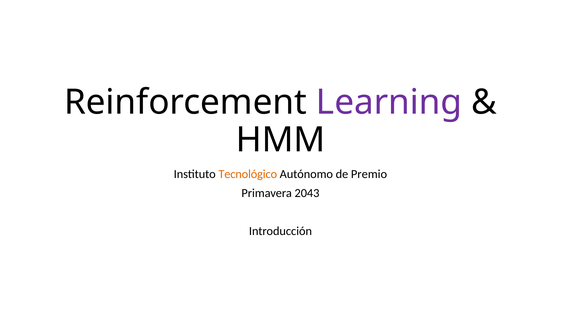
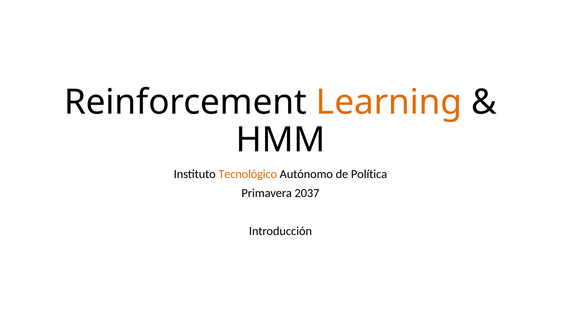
Learning colour: purple -> orange
Premio: Premio -> Política
2043: 2043 -> 2037
